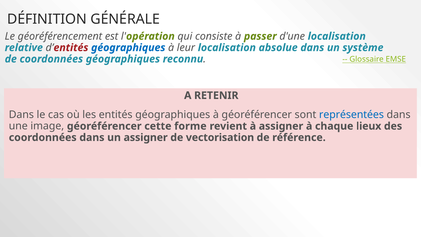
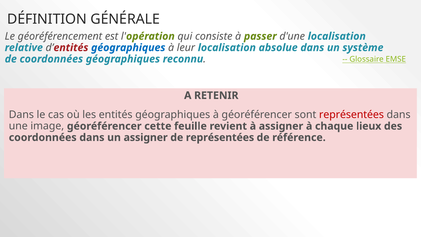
représentées at (351, 115) colour: blue -> red
forme: forme -> feuille
de vectorisation: vectorisation -> représentées
